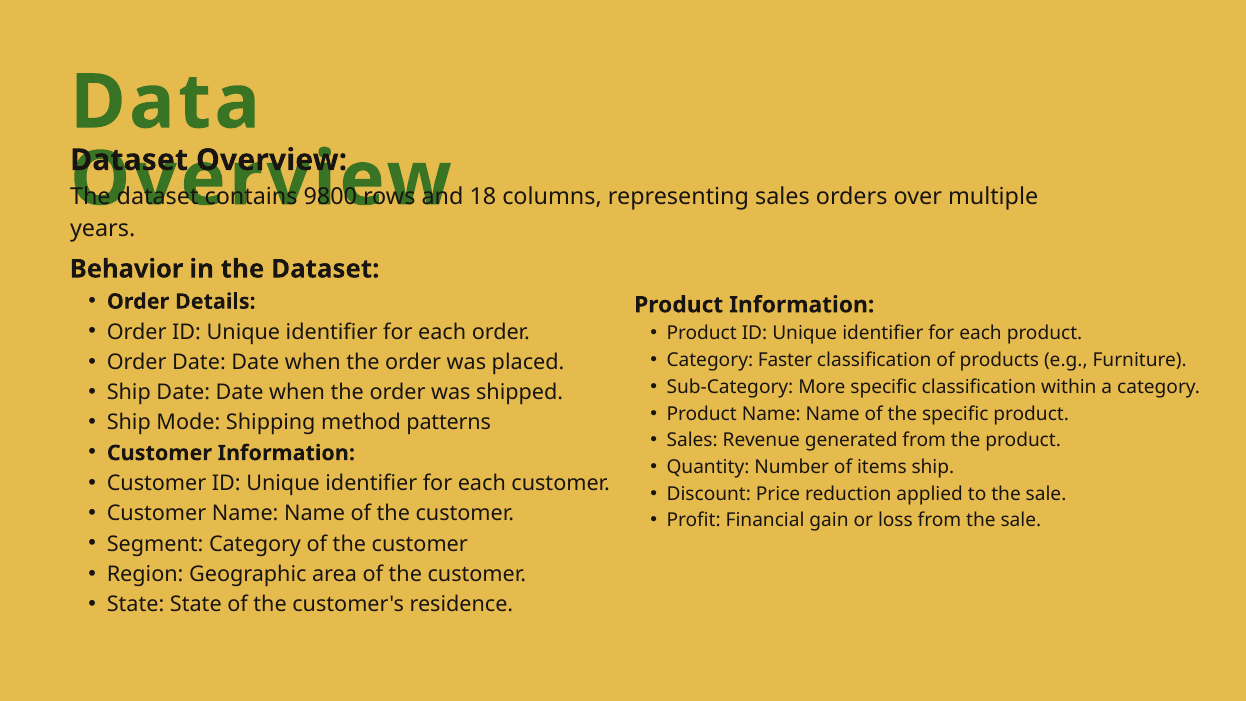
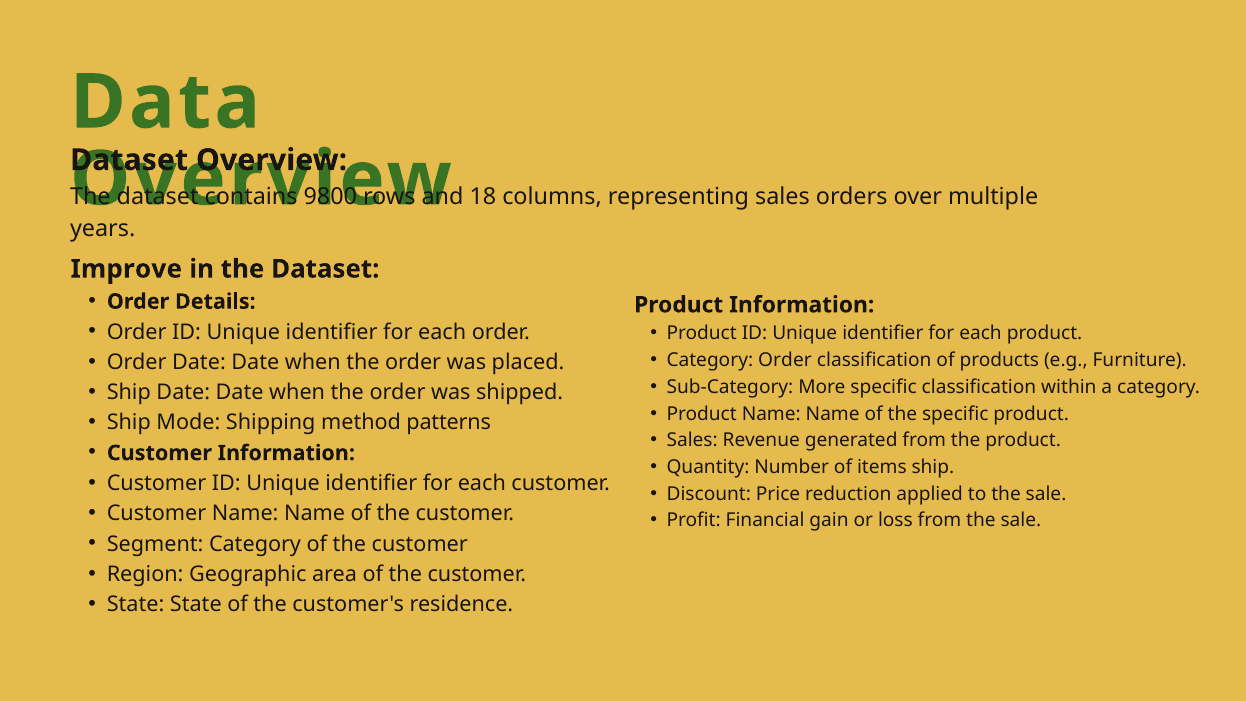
Behavior: Behavior -> Improve
Category Faster: Faster -> Order
